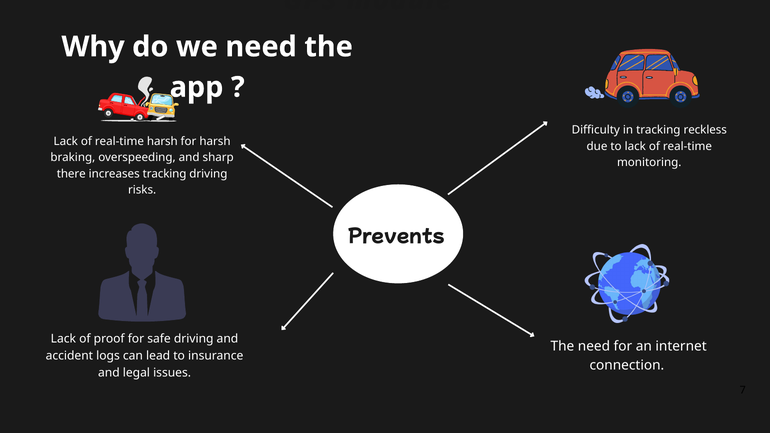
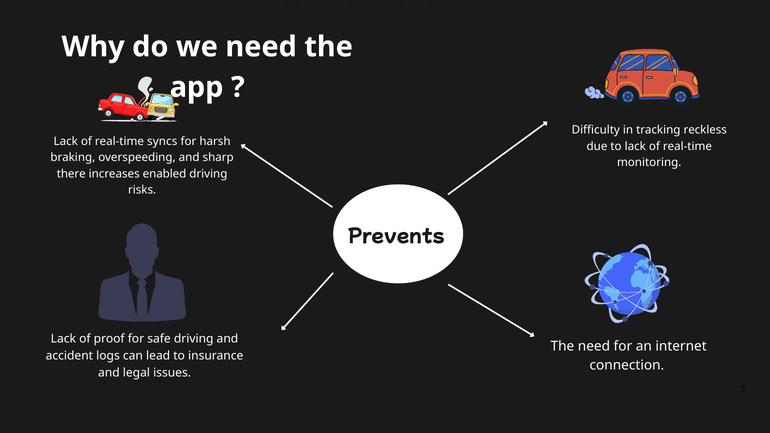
real-time harsh: harsh -> syncs
increases tracking: tracking -> enabled
